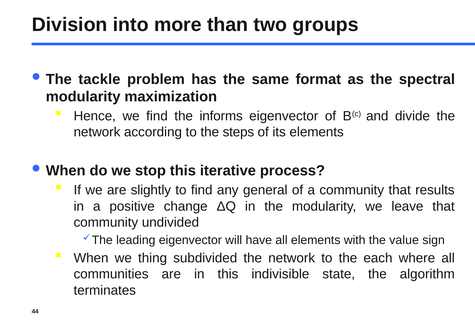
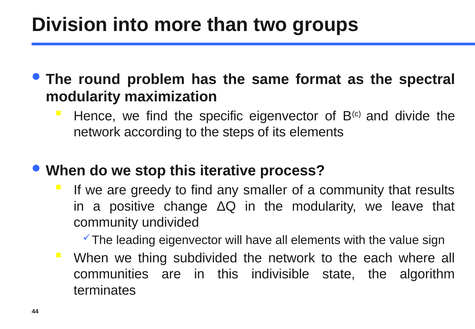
tackle: tackle -> round
informs: informs -> specific
slightly: slightly -> greedy
general: general -> smaller
